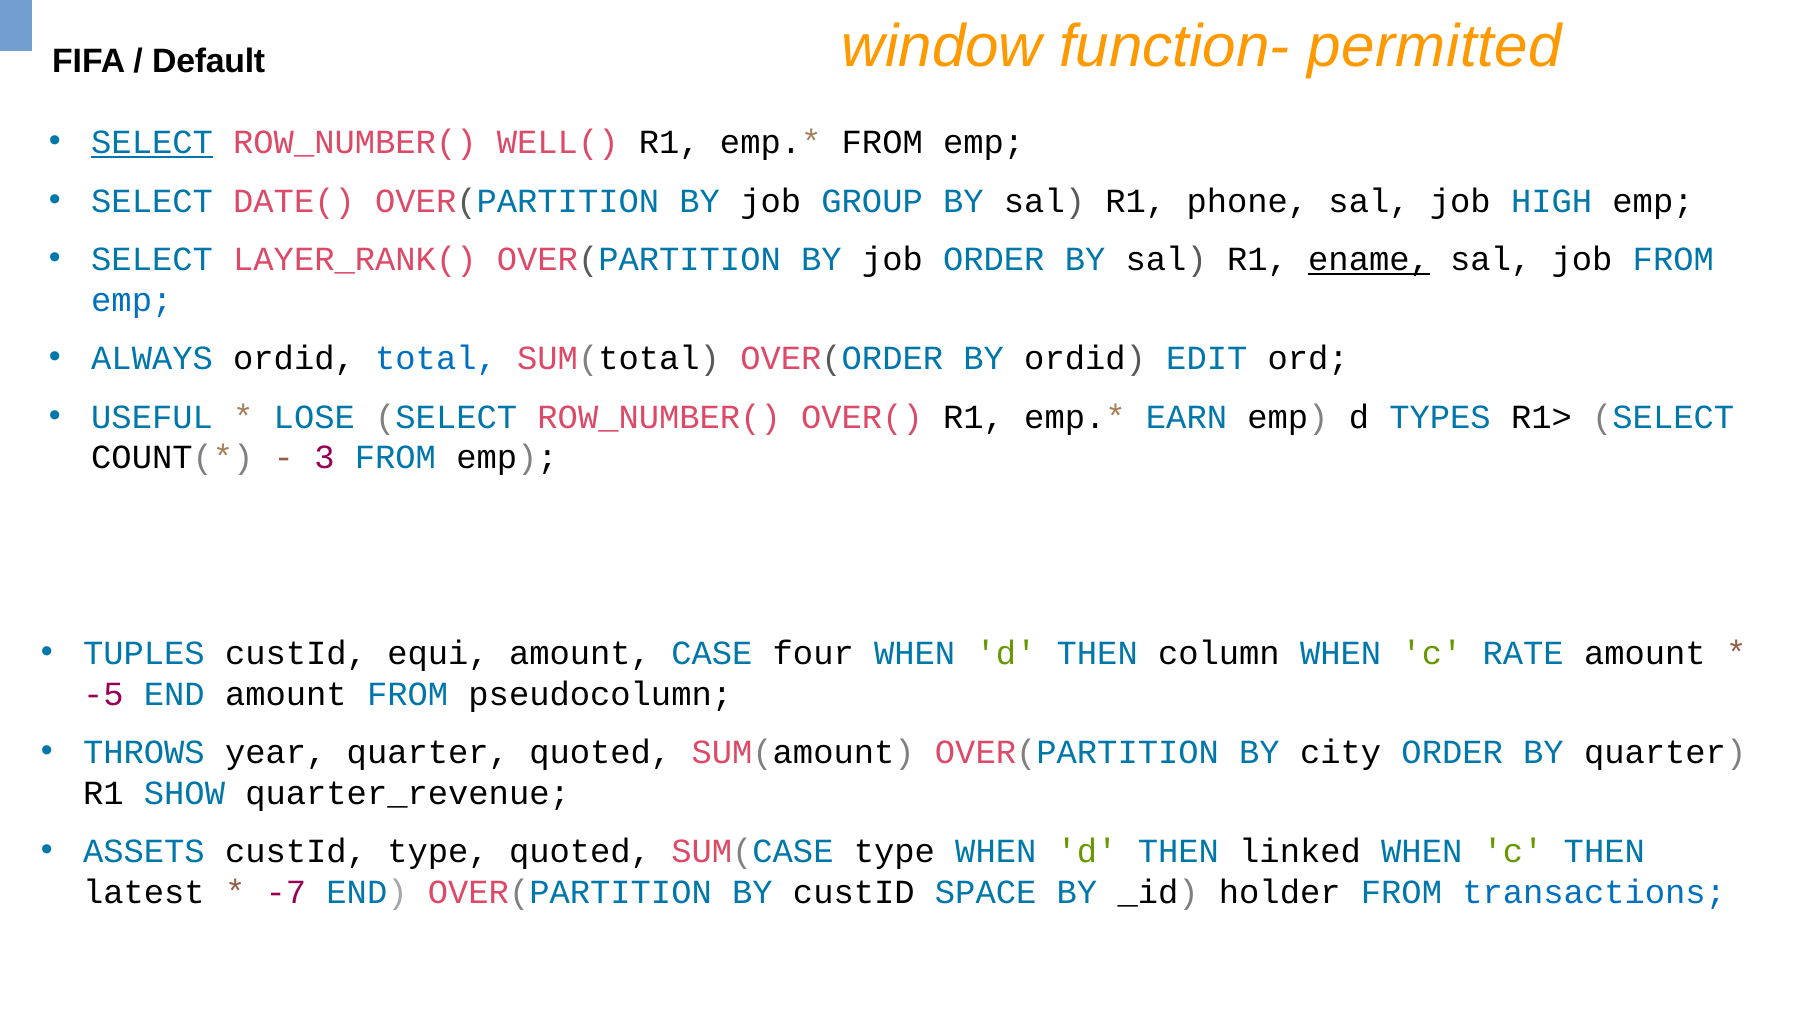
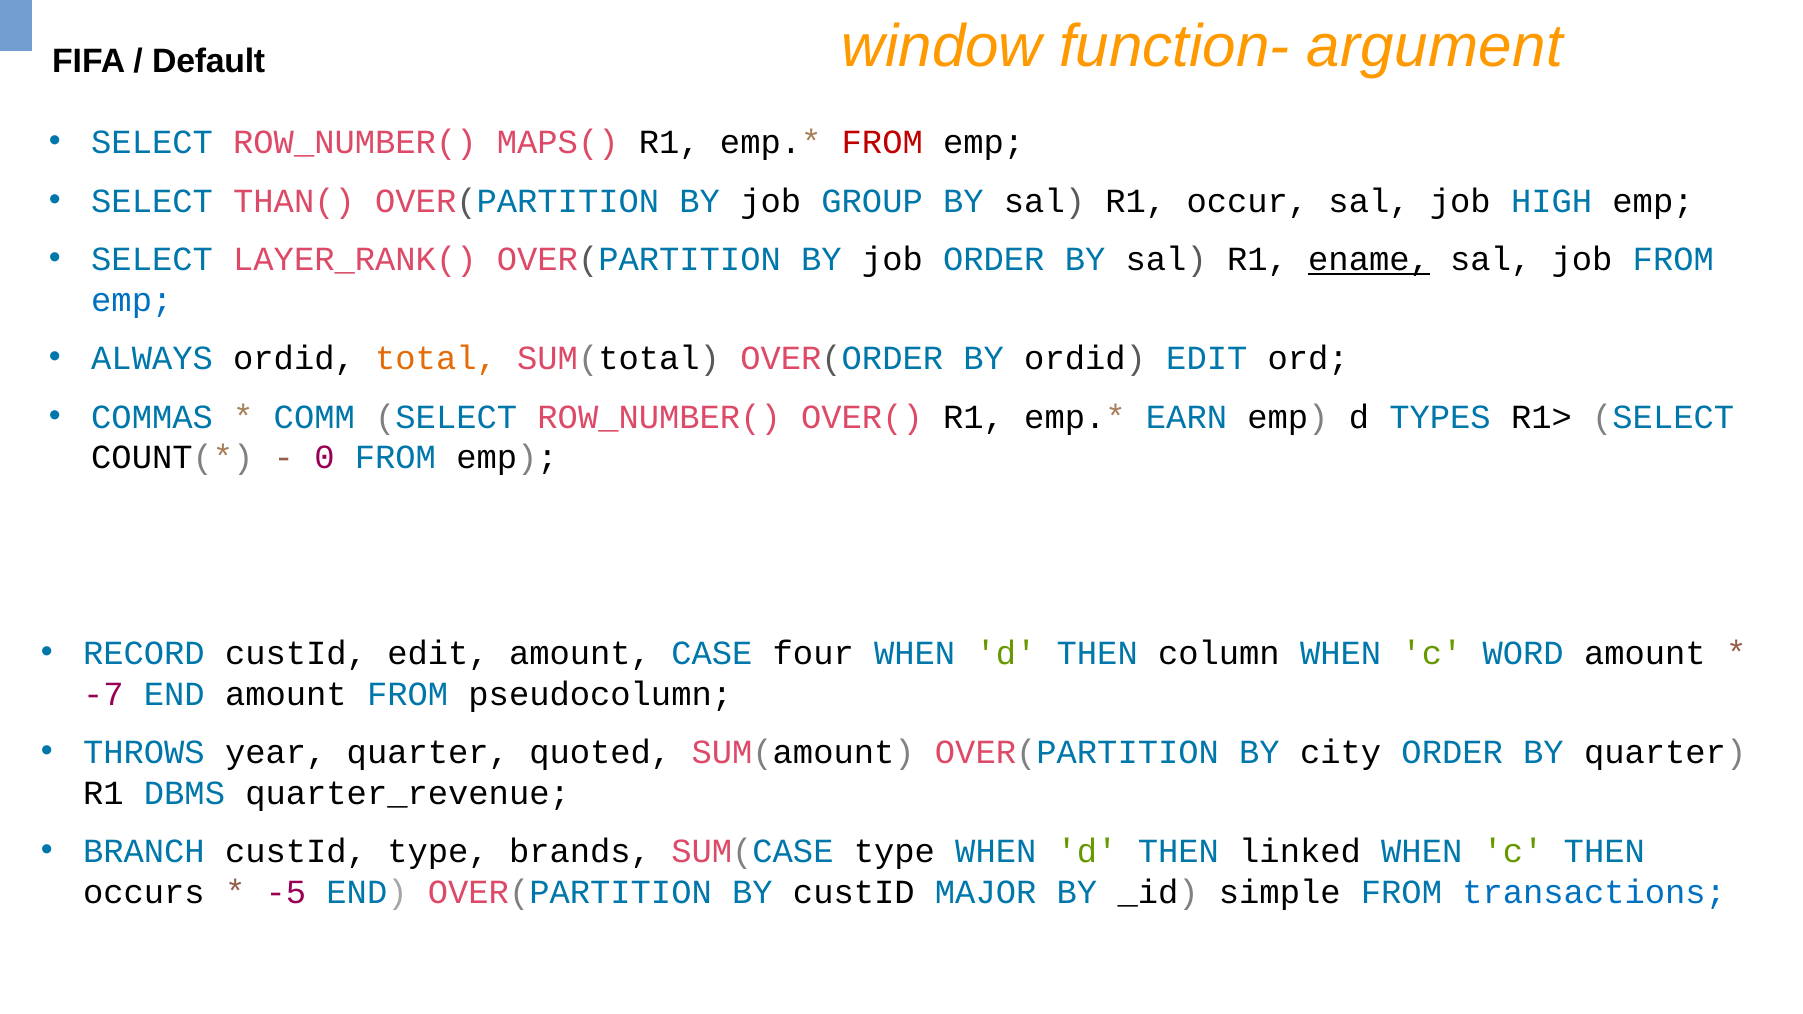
permitted: permitted -> argument
SELECT at (152, 142) underline: present -> none
WELL(: WELL( -> MAPS(
FROM at (882, 142) colour: black -> red
DATE(: DATE( -> THAN(
phone: phone -> occur
total colour: blue -> orange
USEFUL: USEFUL -> COMMAS
LOSE: LOSE -> COMM
3: 3 -> 0
TUPLES: TUPLES -> RECORD
custId equi: equi -> edit
RATE: RATE -> WORD
-5: -5 -> -7
SHOW: SHOW -> DBMS
ASSETS: ASSETS -> BRANCH
type quoted: quoted -> brands
latest: latest -> occurs
-7: -7 -> -5
SPACE: SPACE -> MAJOR
holder: holder -> simple
